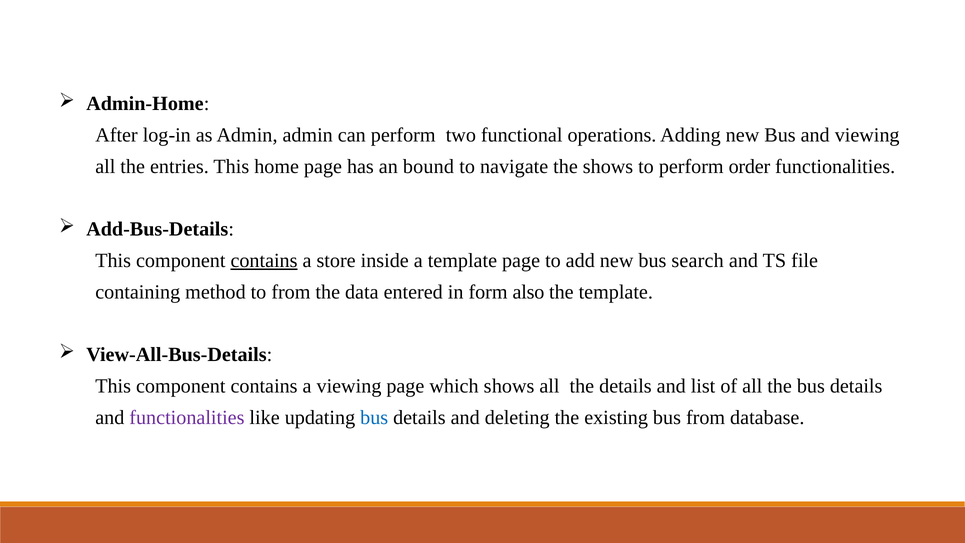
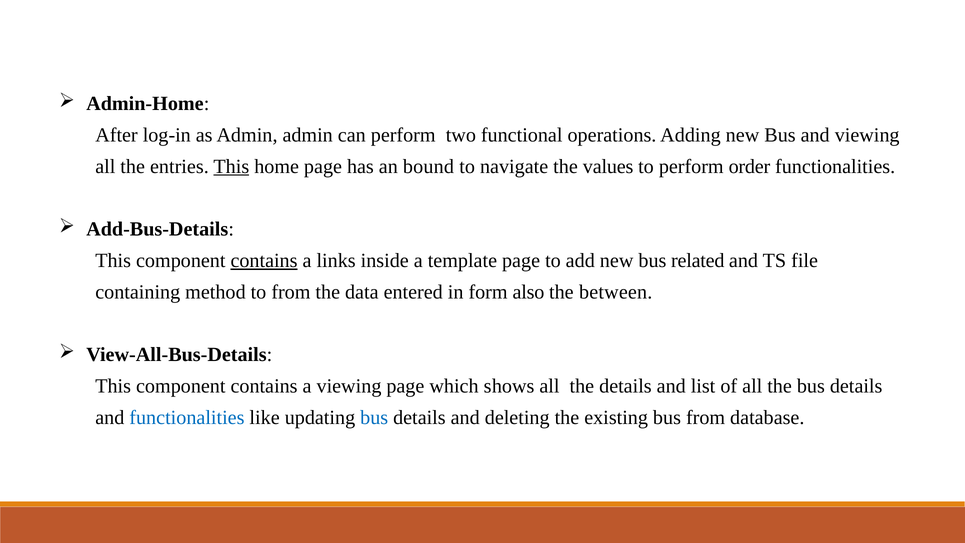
This at (231, 166) underline: none -> present
the shows: shows -> values
store: store -> links
search: search -> related
the template: template -> between
functionalities at (187, 417) colour: purple -> blue
